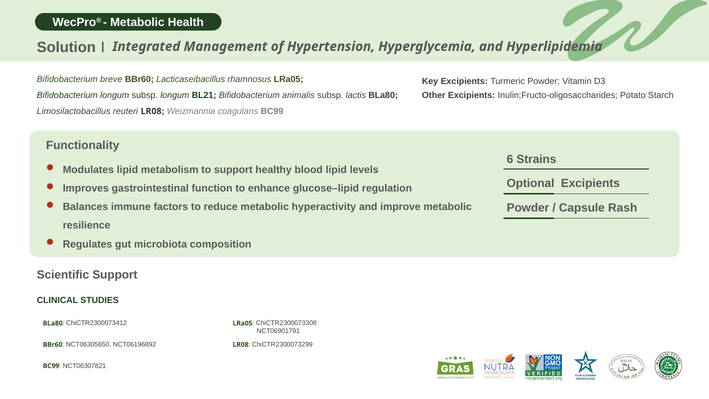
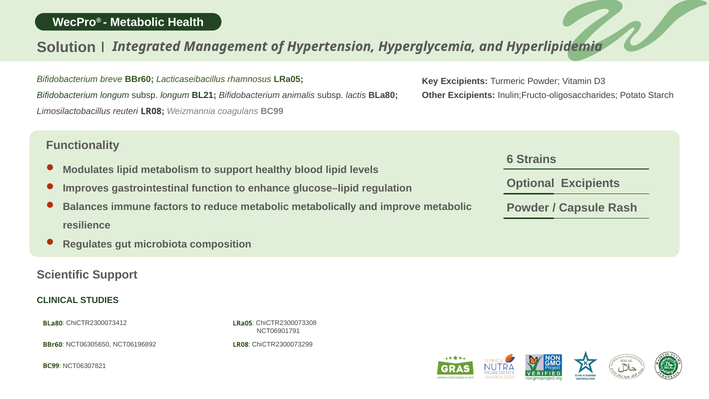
hyperactivity: hyperactivity -> metabolically
